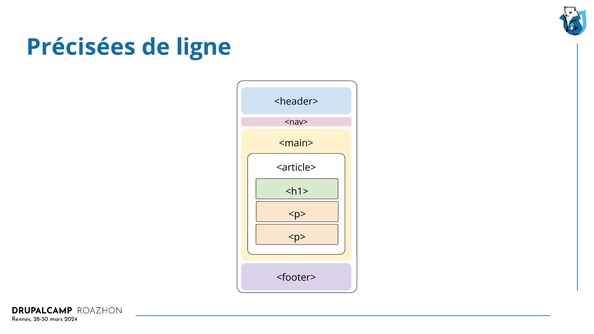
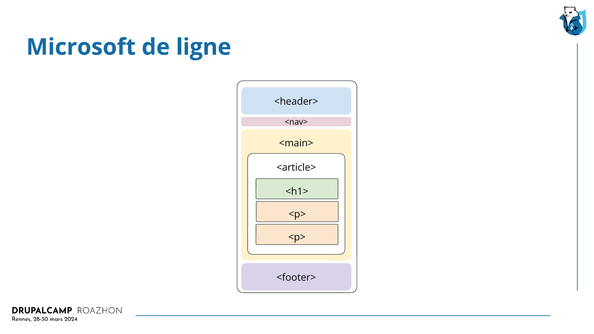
Précisées: Précisées -> Microsoft
